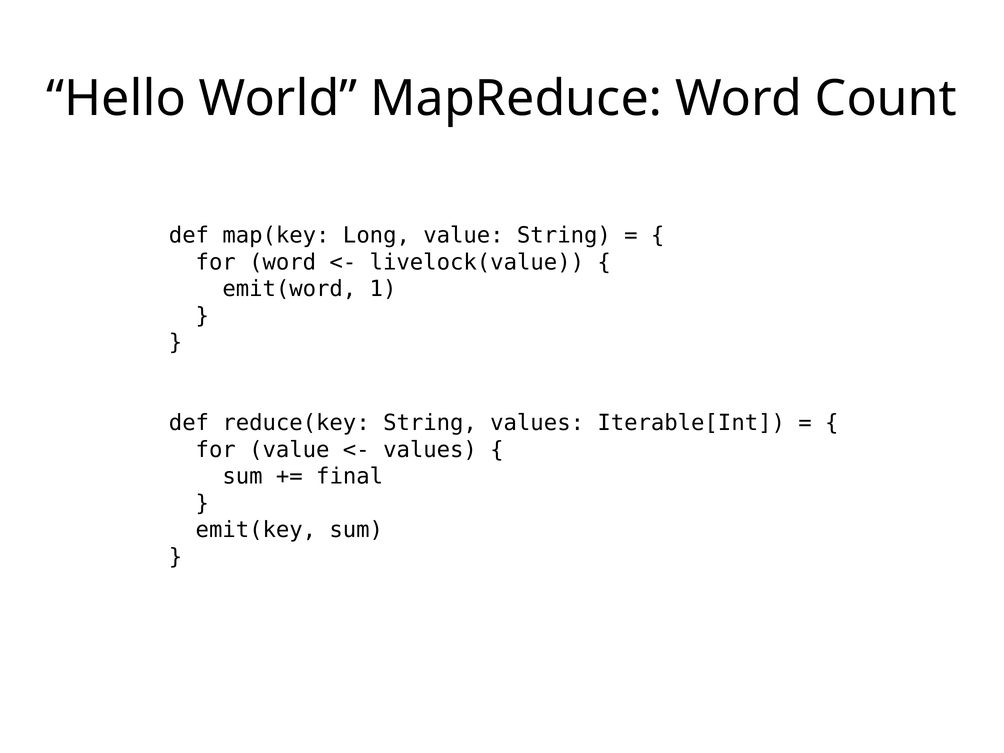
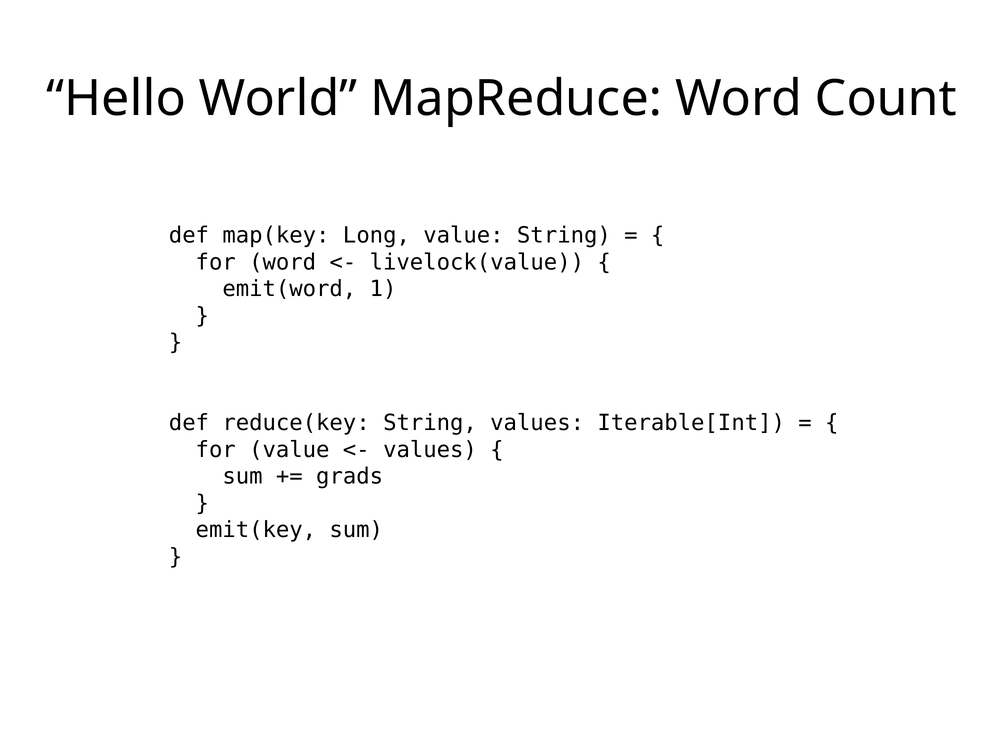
final: final -> grads
